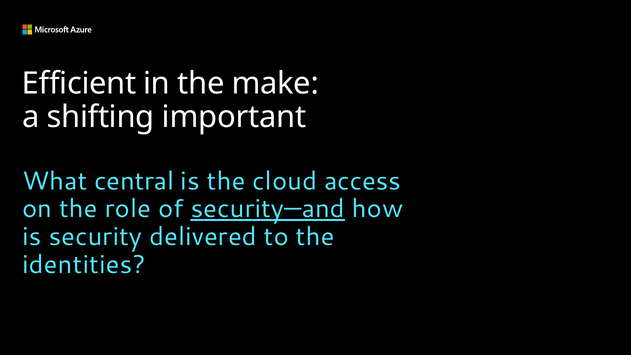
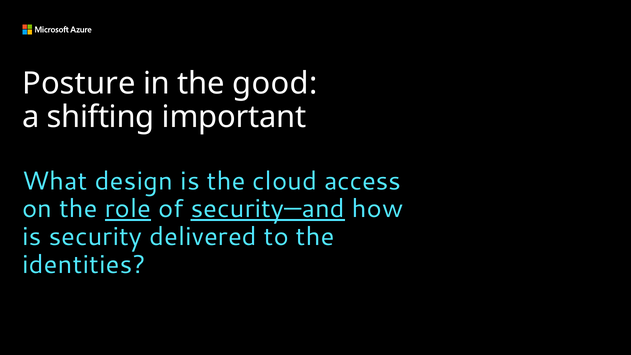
Efficient: Efficient -> Posture
make: make -> good
central: central -> design
role underline: none -> present
